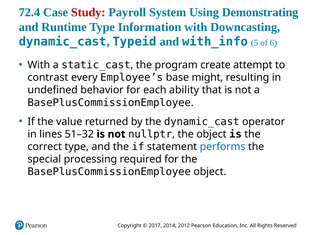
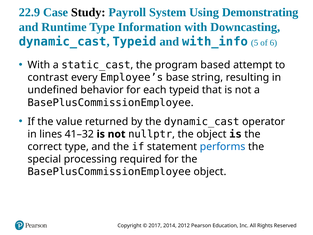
72.4: 72.4 -> 22.9
Study colour: red -> black
create: create -> based
might: might -> string
each ability: ability -> typeid
51–32: 51–32 -> 41–32
